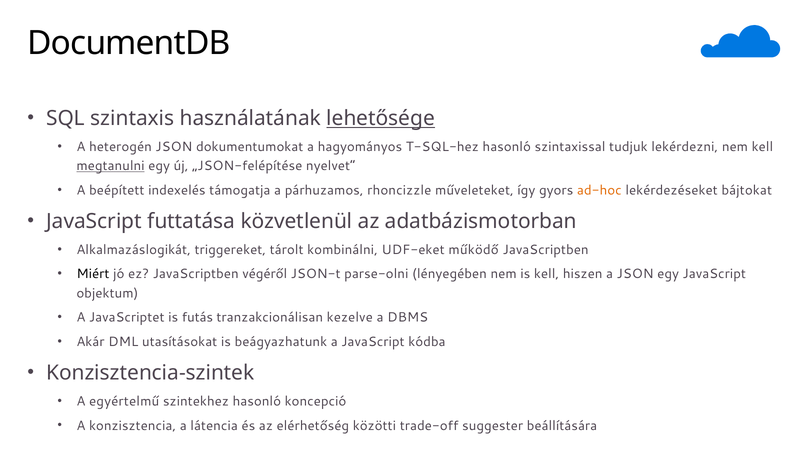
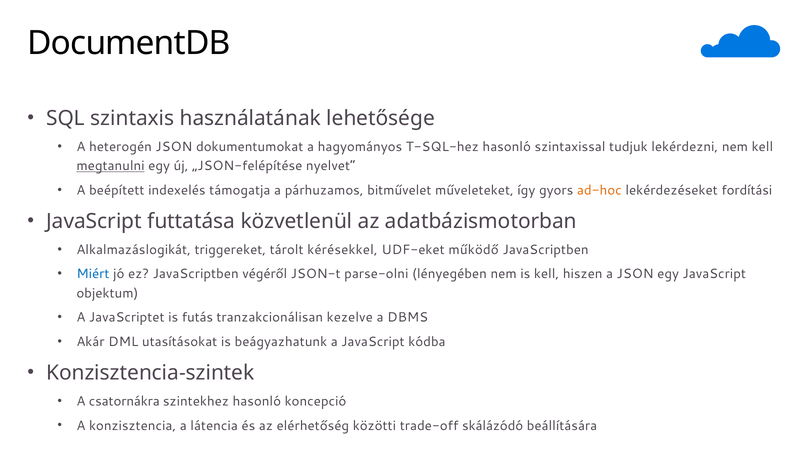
lehetősége underline: present -> none
rhoncizzle: rhoncizzle -> bitművelet
bájtokat: bájtokat -> fordítási
kombinálni: kombinálni -> kérésekkel
Miért colour: black -> blue
egyértelmű: egyértelmű -> csatornákra
suggester: suggester -> skálázódó
